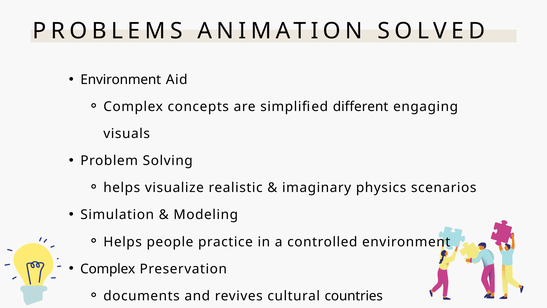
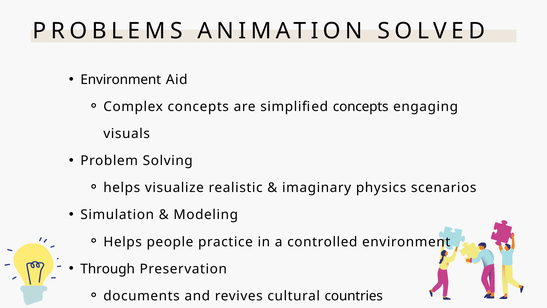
simplified different: different -> concepts
Complex at (108, 269): Complex -> Through
